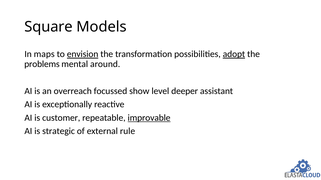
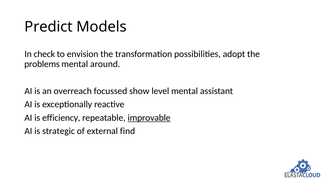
Square: Square -> Predict
maps: maps -> check
envision underline: present -> none
adopt underline: present -> none
level deeper: deeper -> mental
customer: customer -> efficiency
rule: rule -> find
